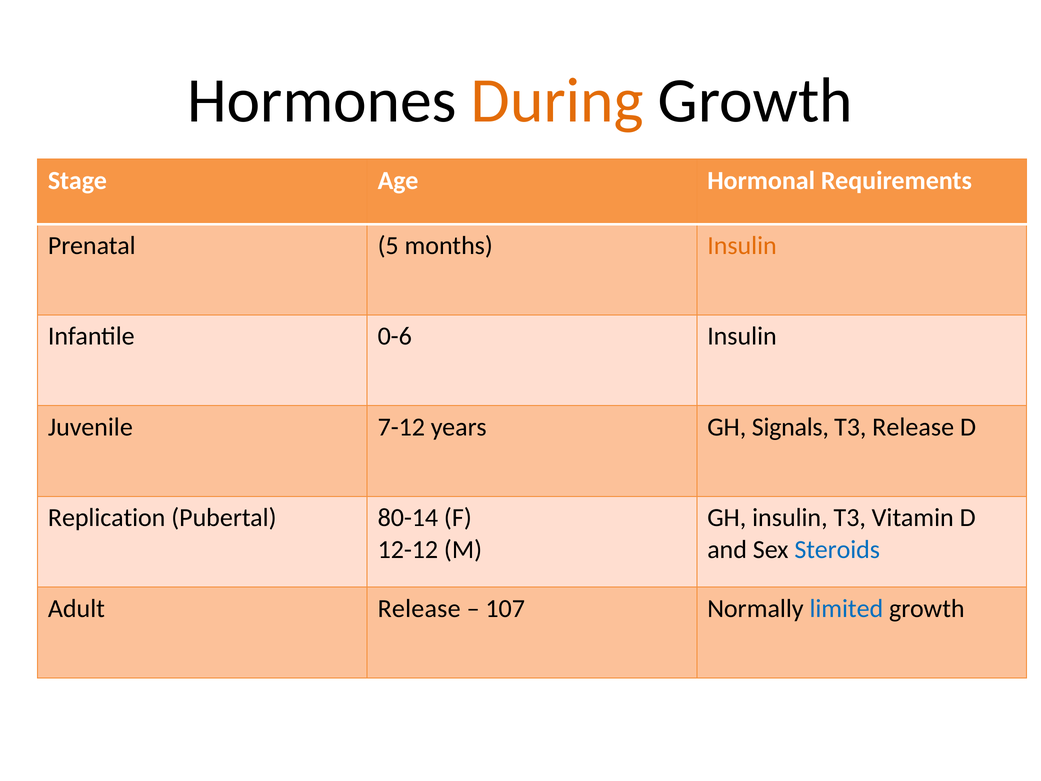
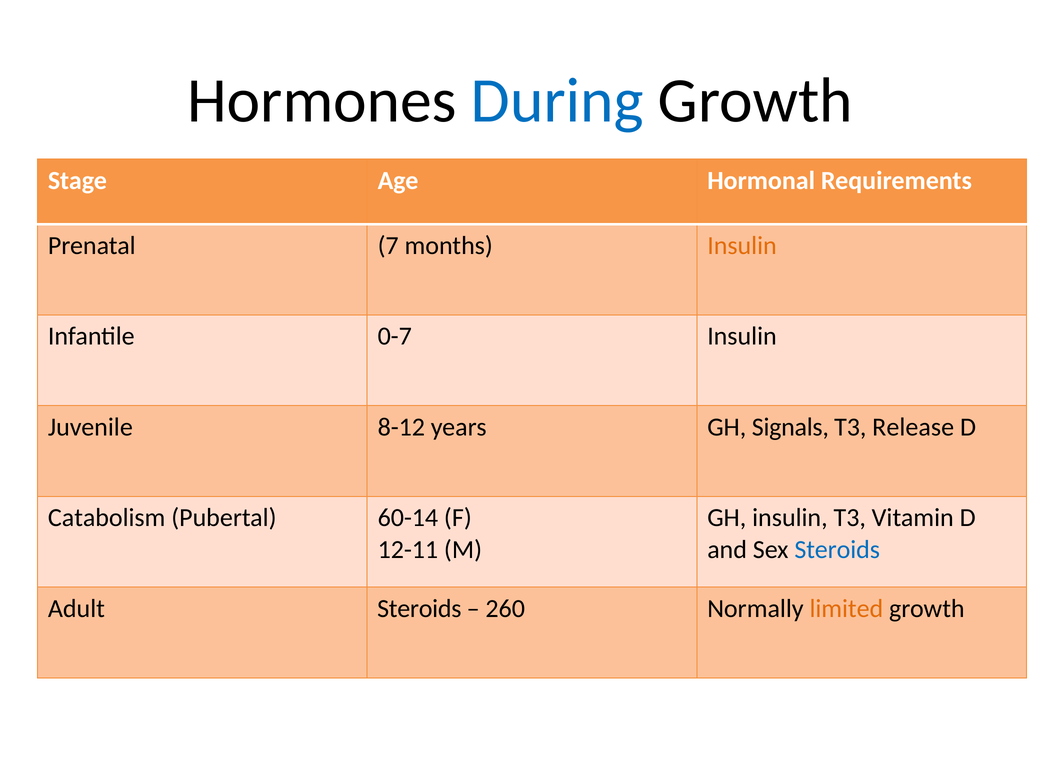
During colour: orange -> blue
5: 5 -> 7
0-6: 0-6 -> 0-7
7-12: 7-12 -> 8-12
Replication: Replication -> Catabolism
80-14: 80-14 -> 60-14
12-12: 12-12 -> 12-11
Adult Release: Release -> Steroids
107: 107 -> 260
limited colour: blue -> orange
